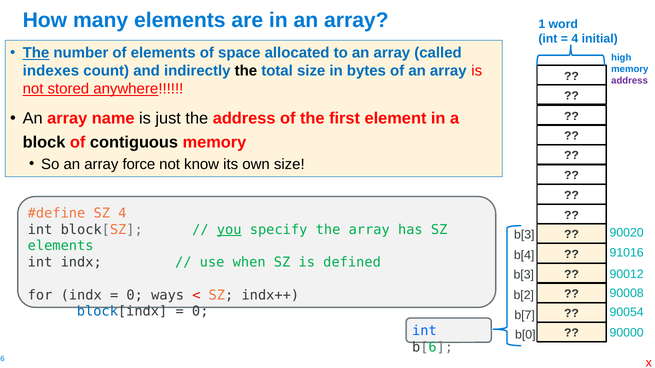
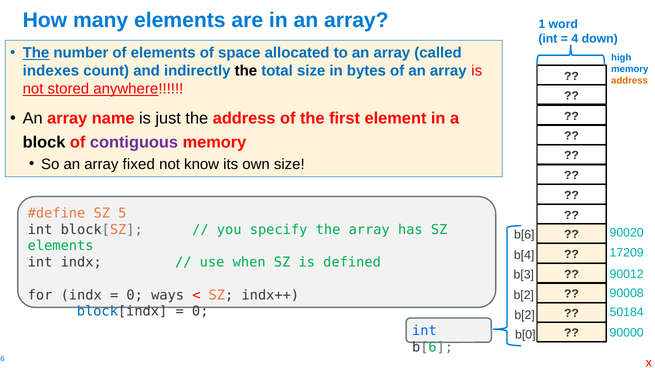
initial: initial -> down
address at (630, 81) colour: purple -> orange
contiguous colour: black -> purple
force: force -> fixed
SZ 4: 4 -> 5
you underline: present -> none
b[3 at (524, 235): b[3 -> b[6
91016: 91016 -> 17209
90054: 90054 -> 50184
b[7 at (525, 315): b[7 -> b[2
